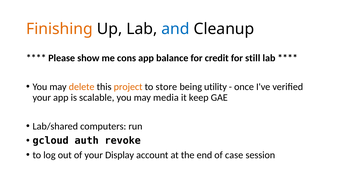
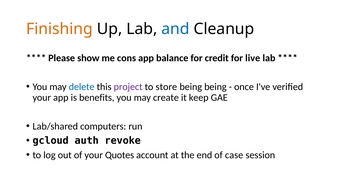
still: still -> live
delete colour: orange -> blue
project colour: orange -> purple
being utility: utility -> being
scalable: scalable -> benefits
media: media -> create
Display: Display -> Quotes
